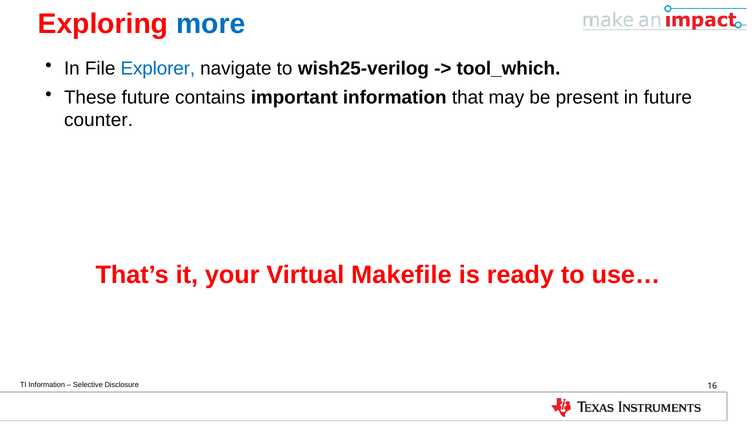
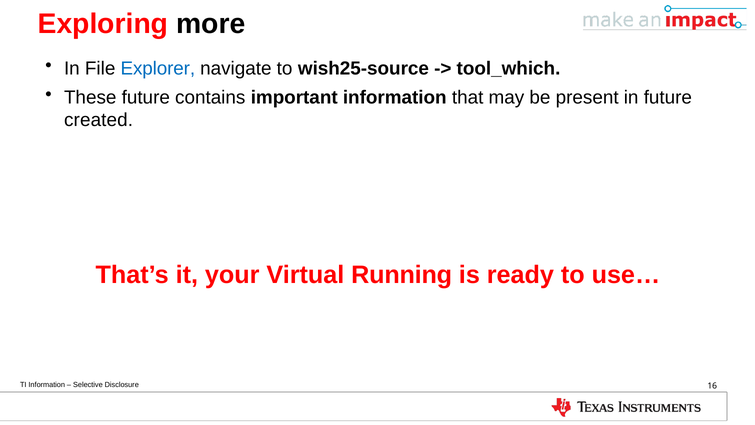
more colour: blue -> black
wish25-verilog: wish25-verilog -> wish25-source
counter: counter -> created
Makefile: Makefile -> Running
